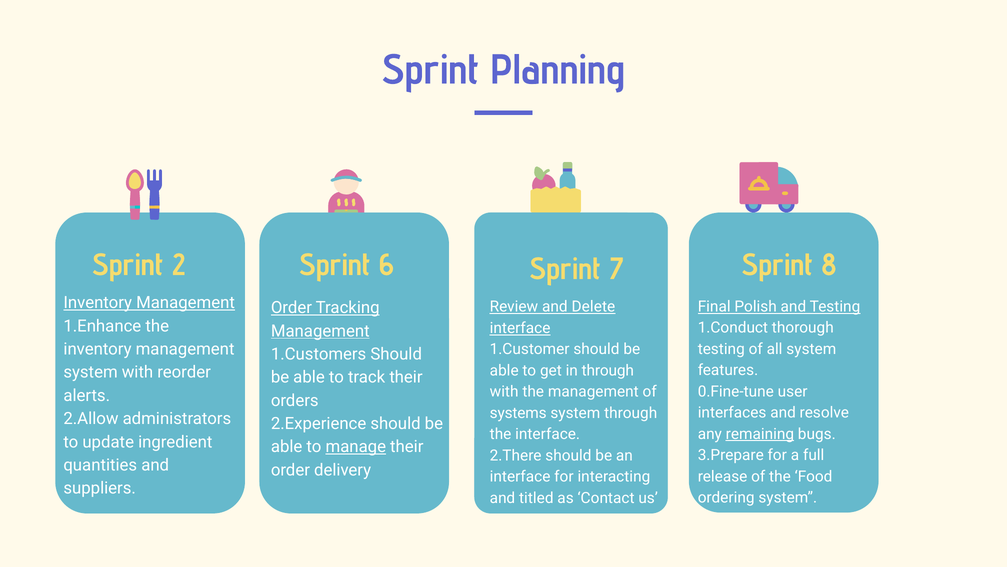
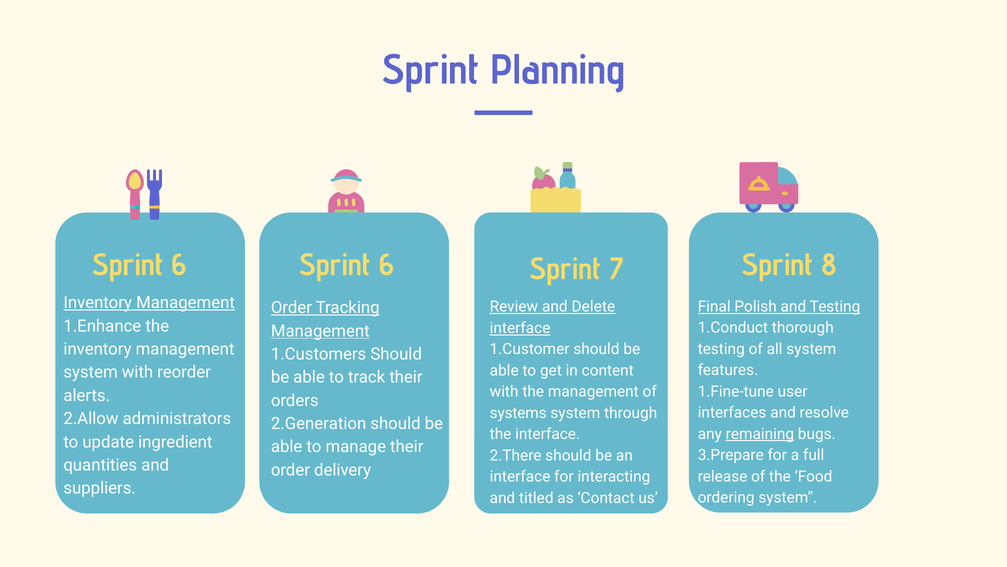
2 at (179, 265): 2 -> 6
in through: through -> content
0.Fine-tune: 0.Fine-tune -> 1.Fine-tune
2.Experience: 2.Experience -> 2.Generation
manage underline: present -> none
